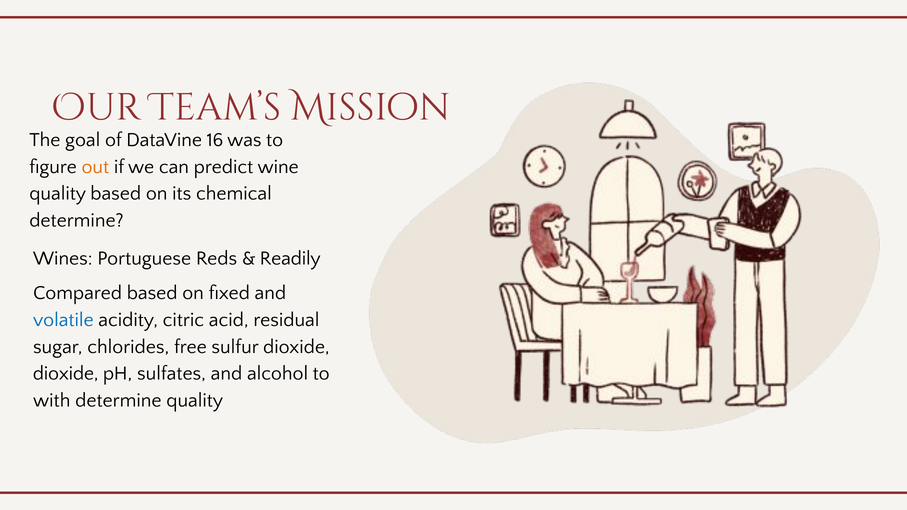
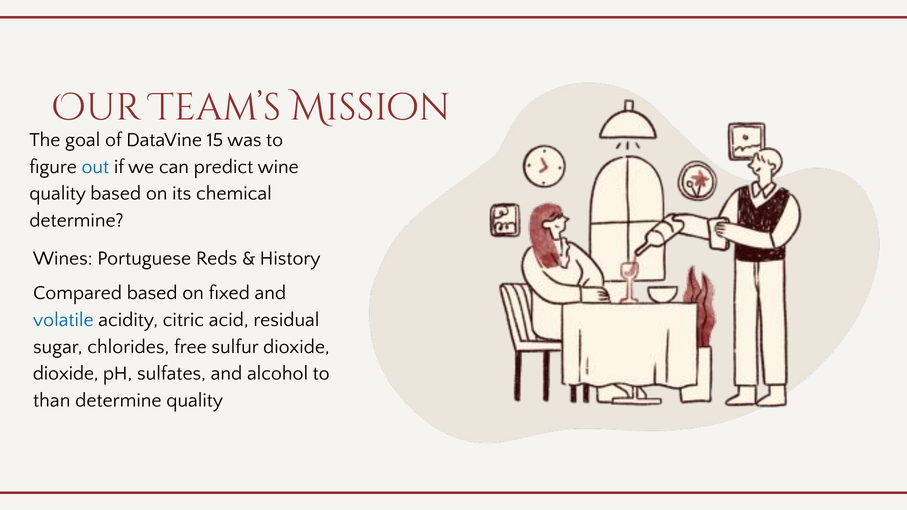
16: 16 -> 15
out colour: orange -> blue
Readily: Readily -> History
with: with -> than
